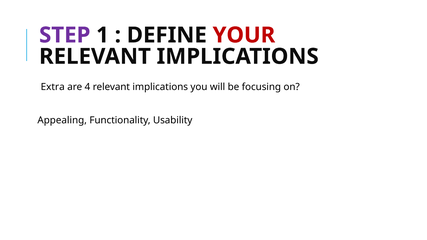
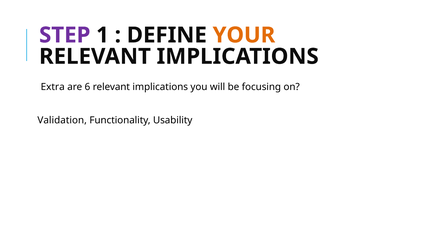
YOUR colour: red -> orange
4: 4 -> 6
Appealing: Appealing -> Validation
